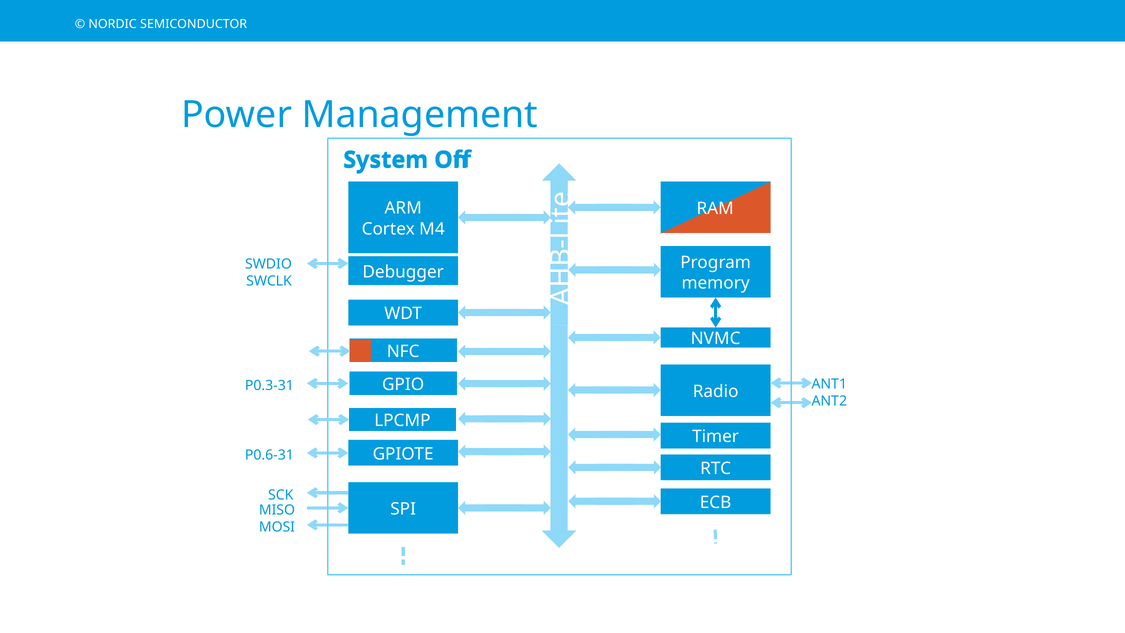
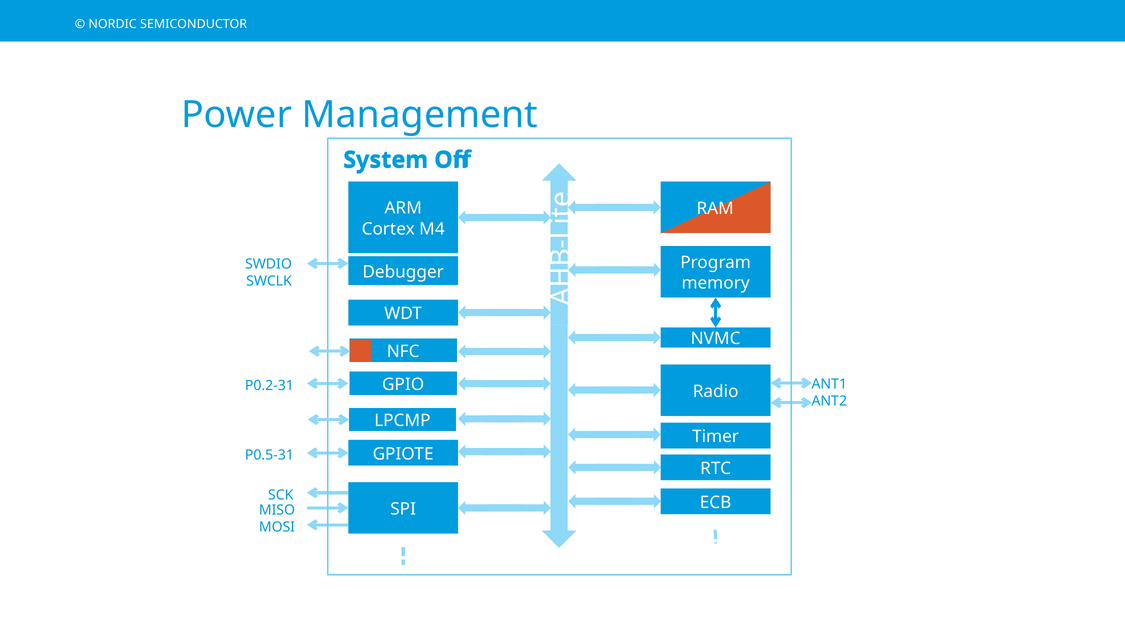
P0.3-31: P0.3-31 -> P0.2-31
P0.6-31: P0.6-31 -> P0.5-31
